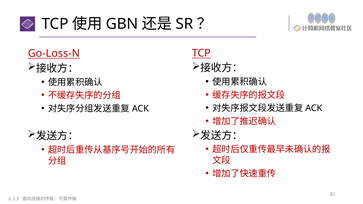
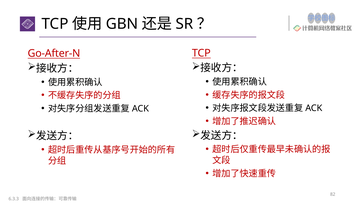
Go-Loss-N: Go-Loss-N -> Go-After-N
